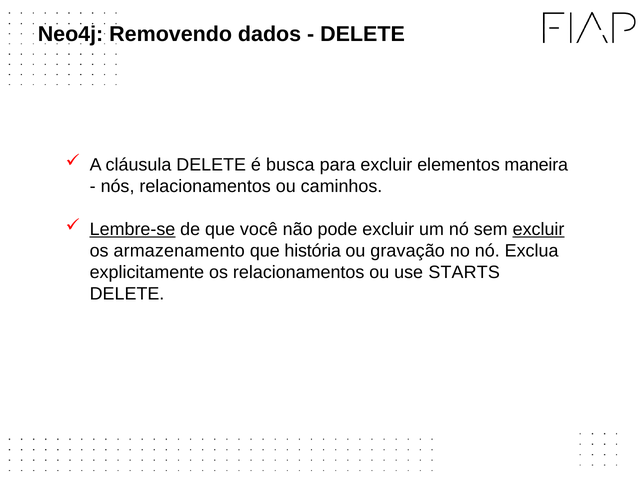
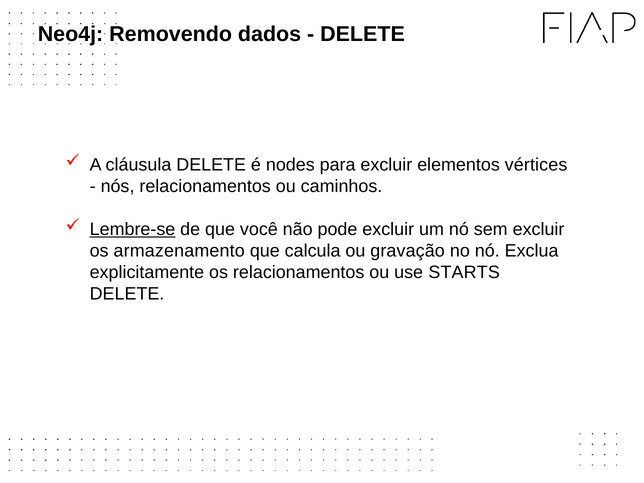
busca: busca -> nodes
maneira: maneira -> vértices
excluir at (539, 229) underline: present -> none
história: história -> calcula
